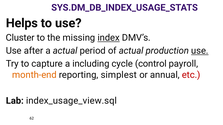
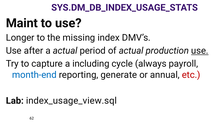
Helps: Helps -> Maint
Cluster: Cluster -> Longer
index underline: present -> none
control: control -> always
month-end colour: orange -> blue
simplest: simplest -> generate
